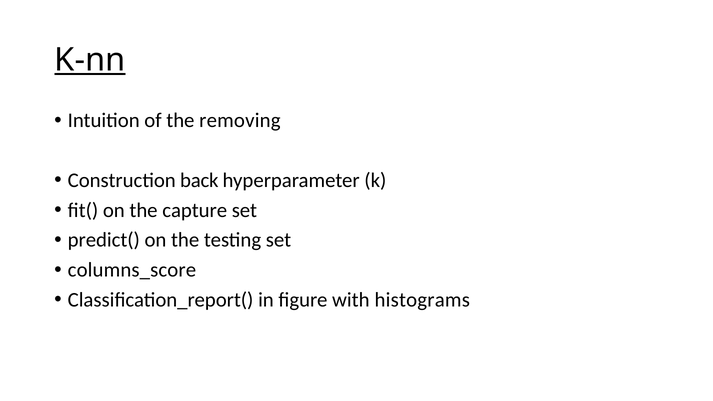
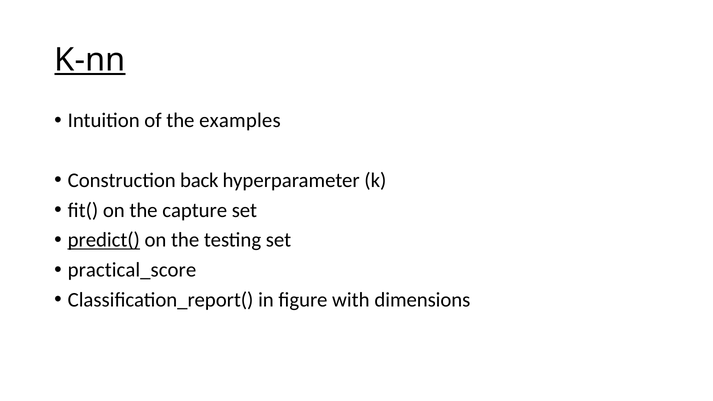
removing: removing -> examples
predict( underline: none -> present
columns_score: columns_score -> practical_score
histograms: histograms -> dimensions
